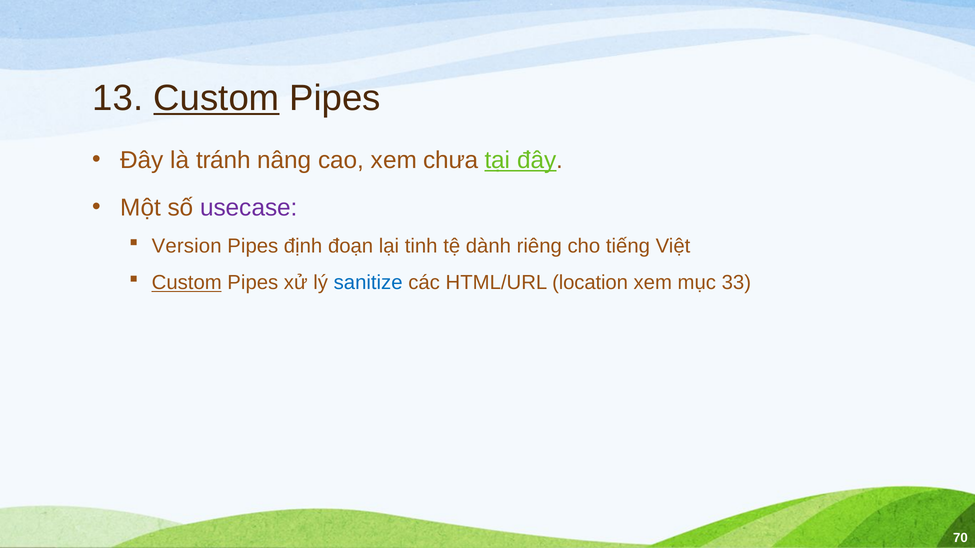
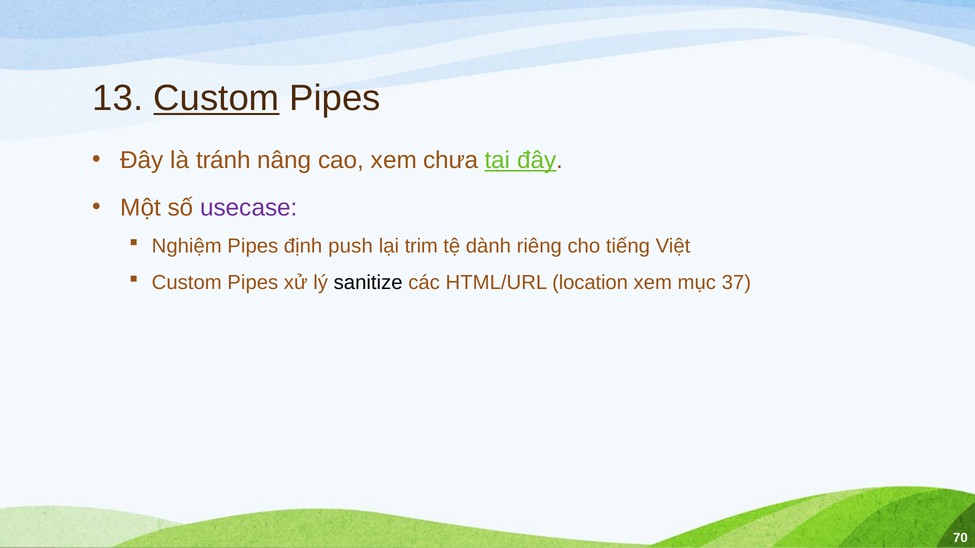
Version: Version -> Nghiệm
đoạn: đoạn -> push
tinh: tinh -> trim
Custom at (187, 283) underline: present -> none
sanitize colour: blue -> black
33: 33 -> 37
